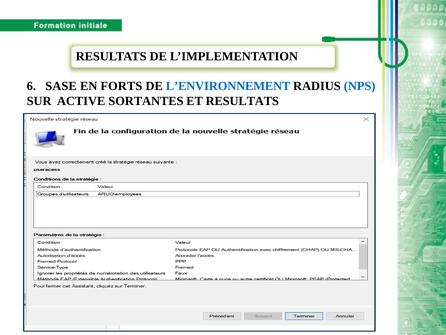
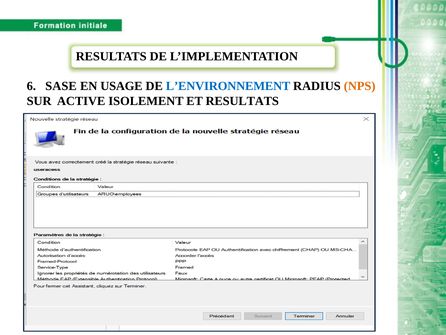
FORTS: FORTS -> USAGE
NPS colour: blue -> orange
SORTANTES: SORTANTES -> ISOLEMENT
